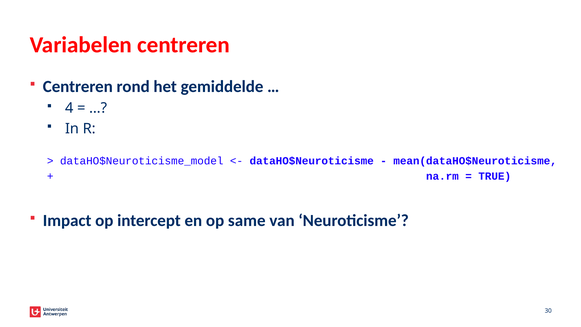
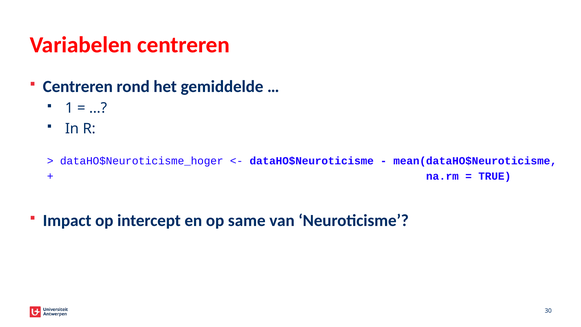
4: 4 -> 1
dataHO$Neuroticisme_model: dataHO$Neuroticisme_model -> dataHO$Neuroticisme_hoger
